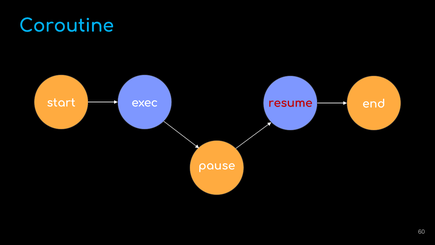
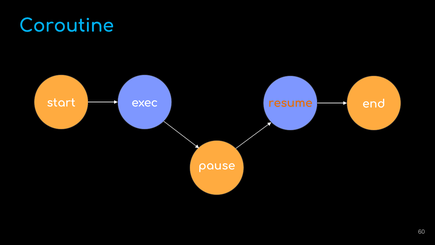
resume colour: red -> orange
